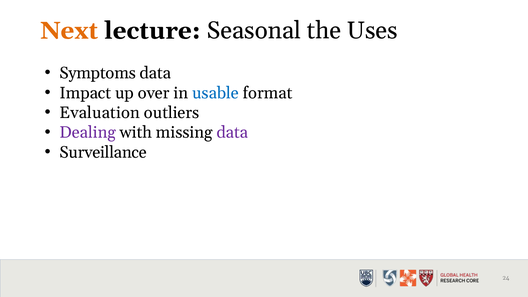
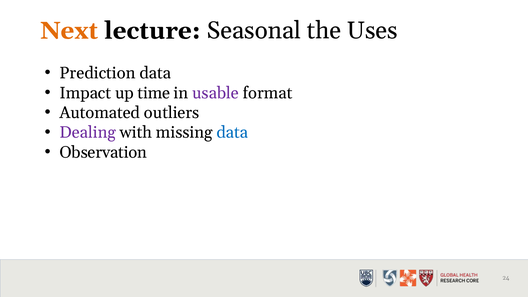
Symptoms: Symptoms -> Prediction
over: over -> time
usable colour: blue -> purple
Evaluation: Evaluation -> Automated
data at (232, 133) colour: purple -> blue
Surveillance: Surveillance -> Observation
